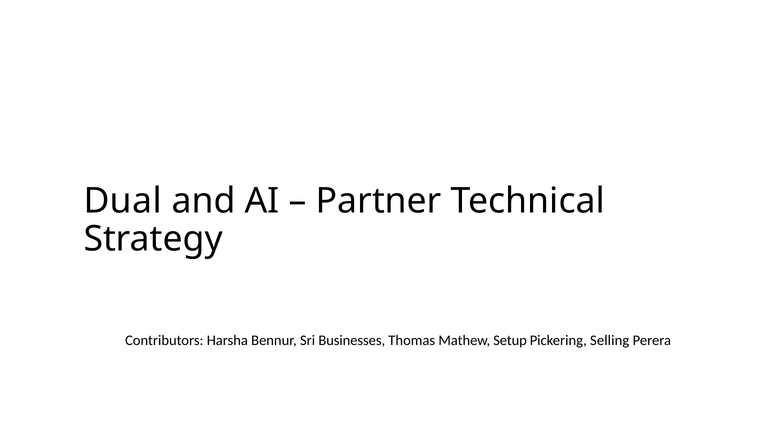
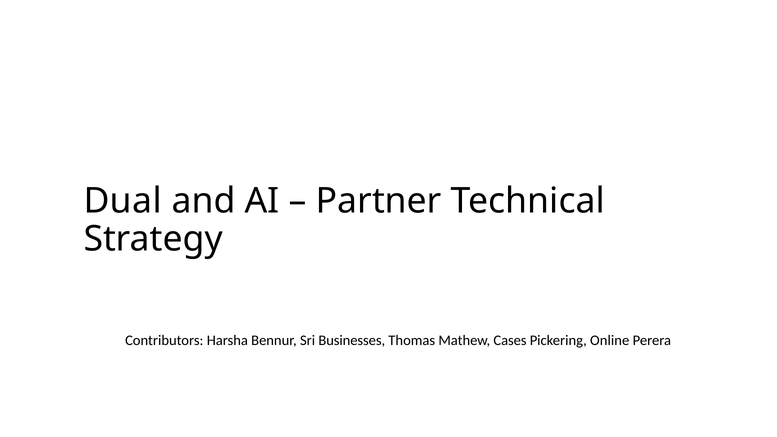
Setup: Setup -> Cases
Selling: Selling -> Online
